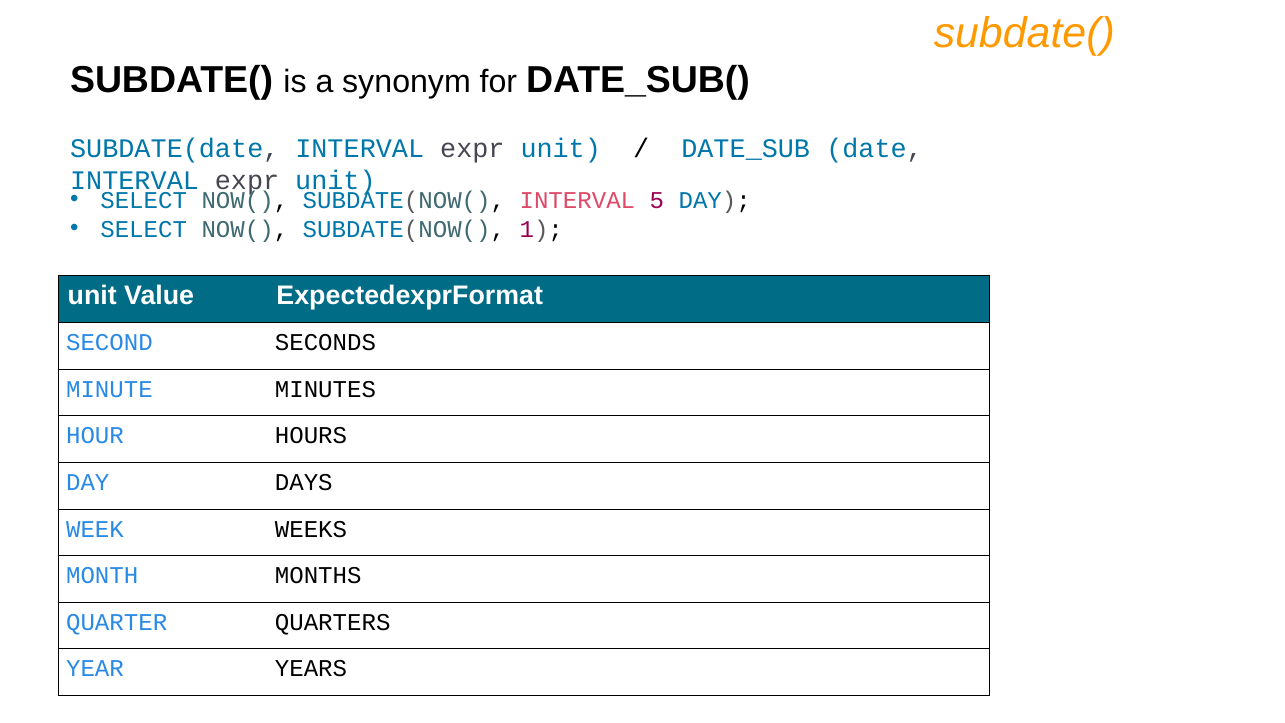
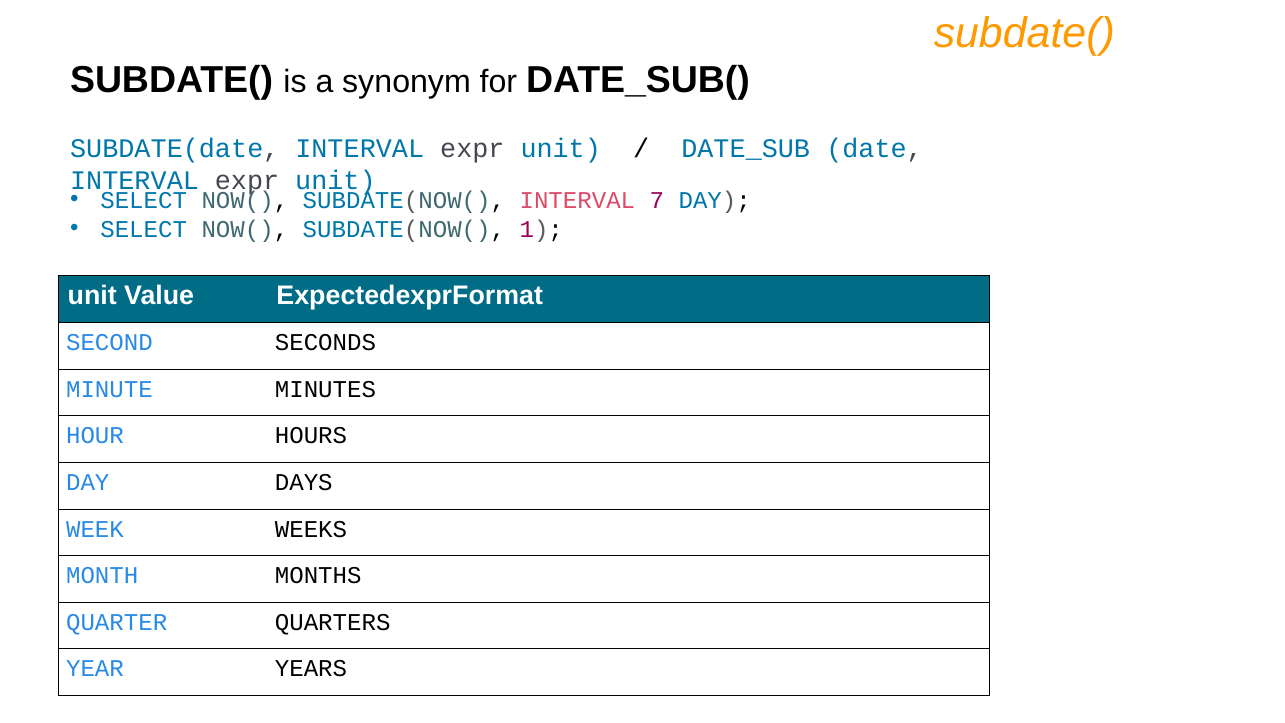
5: 5 -> 7
